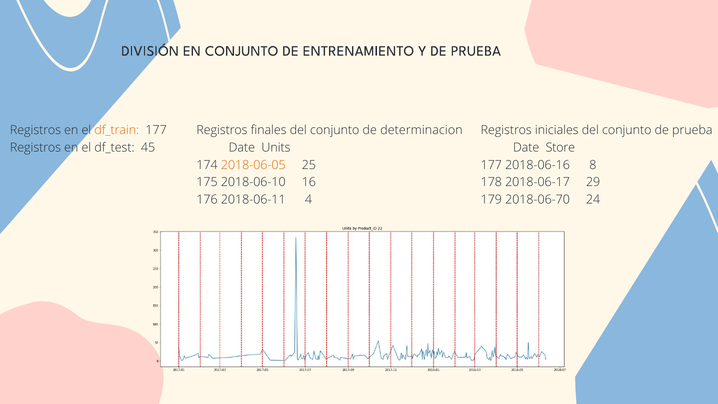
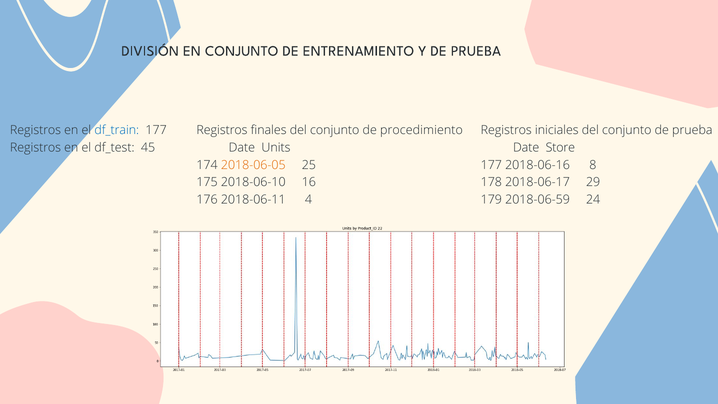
df_train colour: orange -> blue
determinacion: determinacion -> procedimiento
2018-06-70: 2018-06-70 -> 2018-06-59
